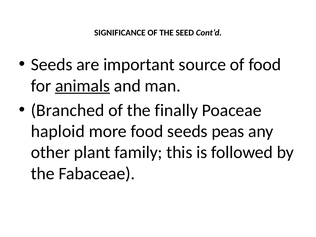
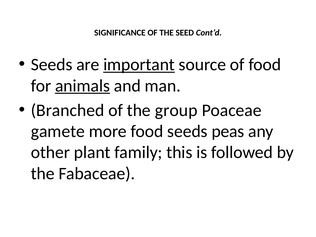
important underline: none -> present
finally: finally -> group
haploid: haploid -> gamete
